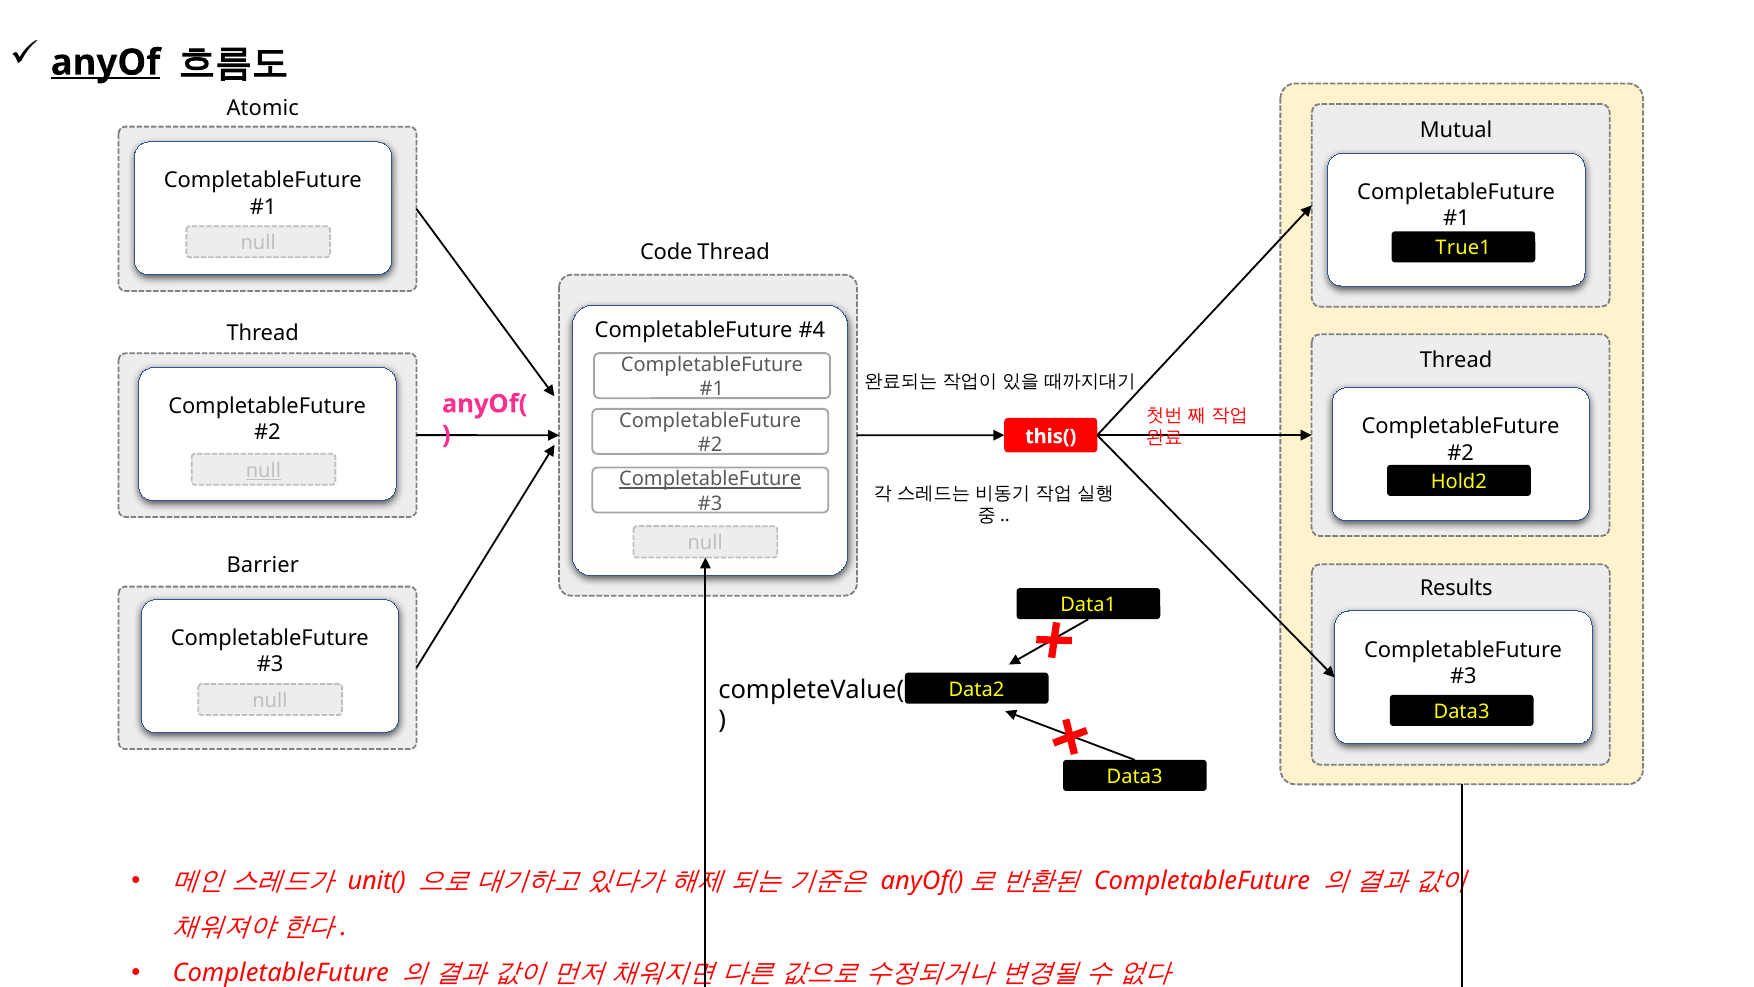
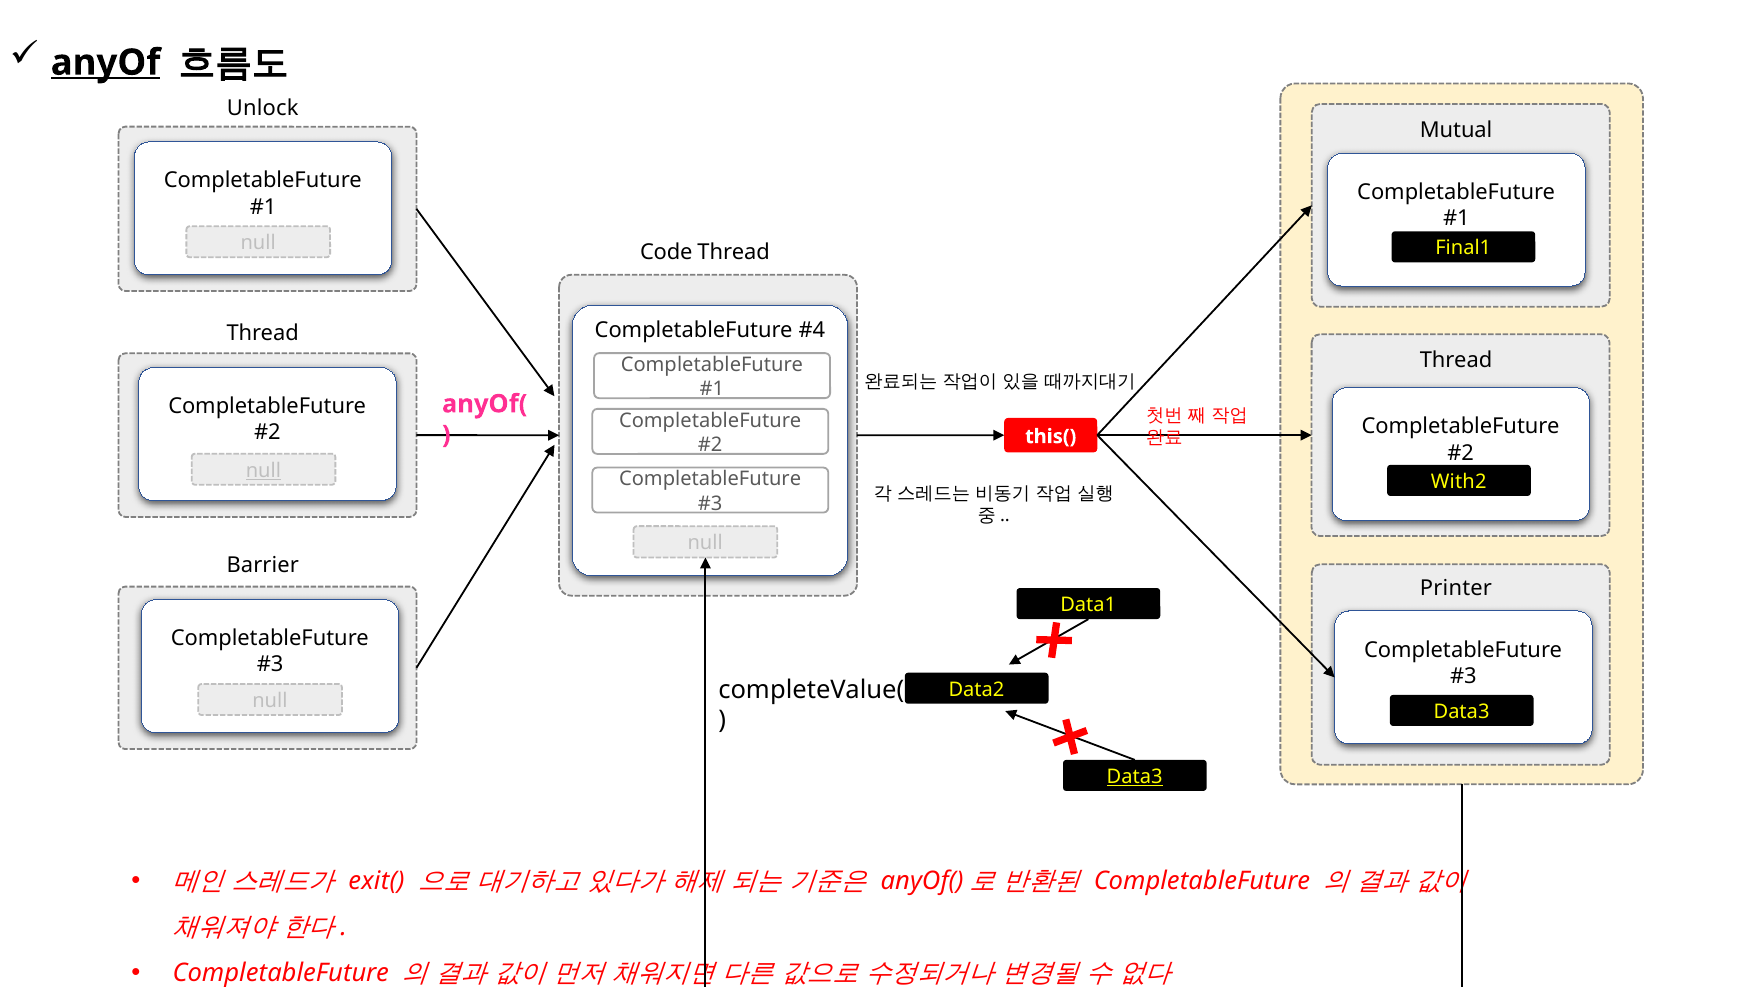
Atomic: Atomic -> Unlock
True1: True1 -> Final1
CompletableFuture at (710, 479) underline: present -> none
Hold2: Hold2 -> With2
Results: Results -> Printer
Data3 at (1135, 776) underline: none -> present
unit(: unit( -> exit(
